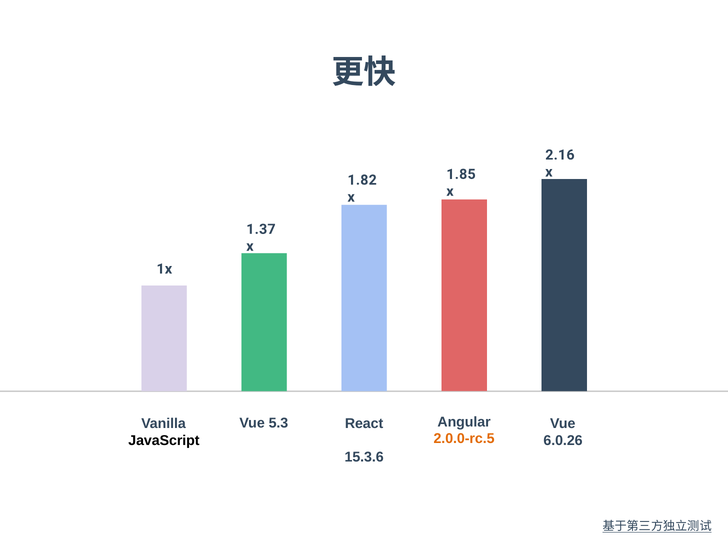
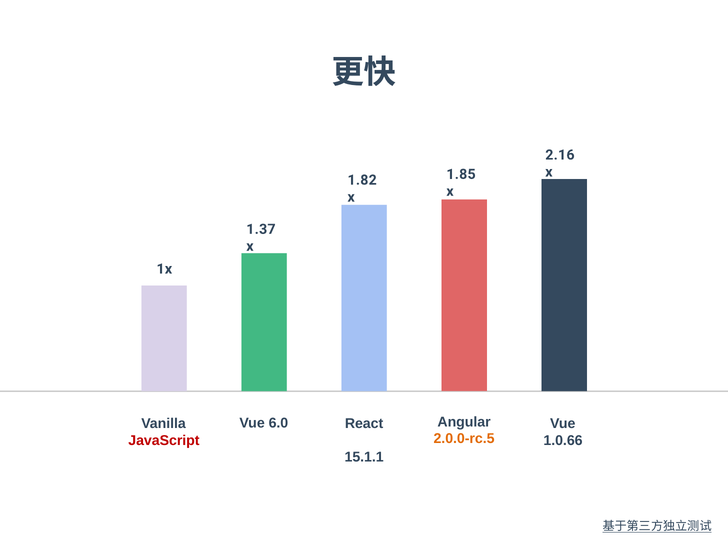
5.3: 5.3 -> 6.0
JavaScript colour: black -> red
6.0.26: 6.0.26 -> 1.0.66
15.3.6: 15.3.6 -> 15.1.1
